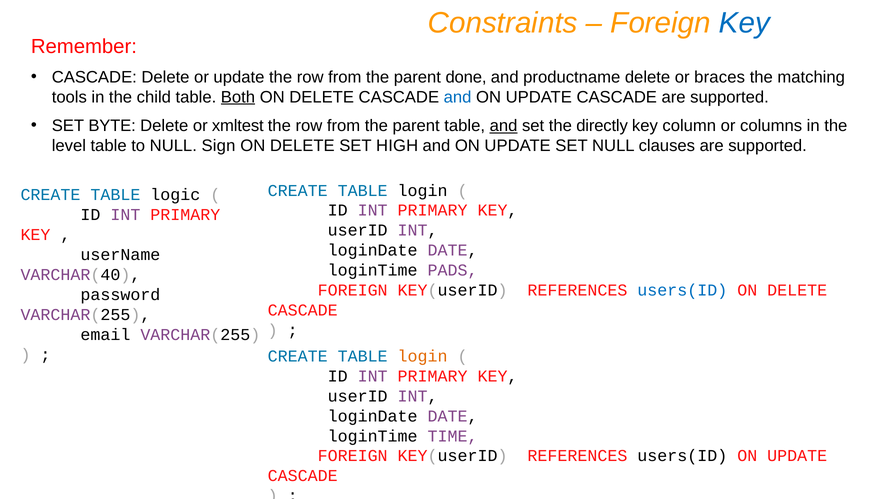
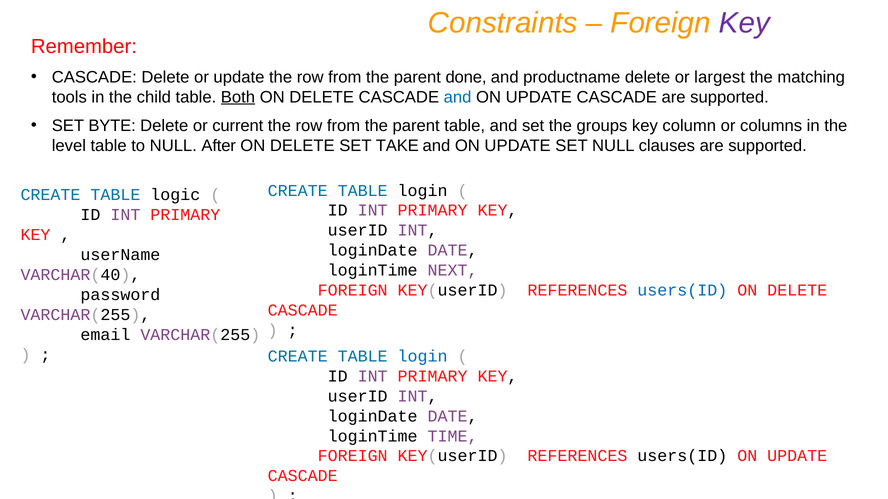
Key at (745, 23) colour: blue -> purple
braces: braces -> largest
xmltest: xmltest -> current
and at (504, 126) underline: present -> none
directly: directly -> groups
Sign: Sign -> After
HIGH: HIGH -> TAKE
PADS: PADS -> NEXT
login at (423, 357) colour: orange -> blue
